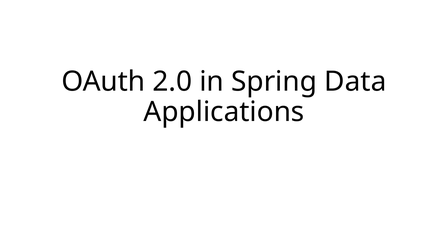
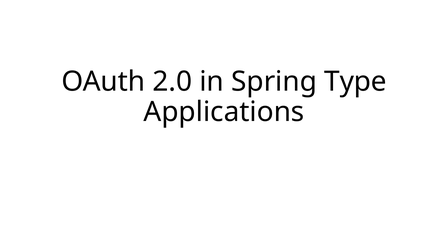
Data: Data -> Type
